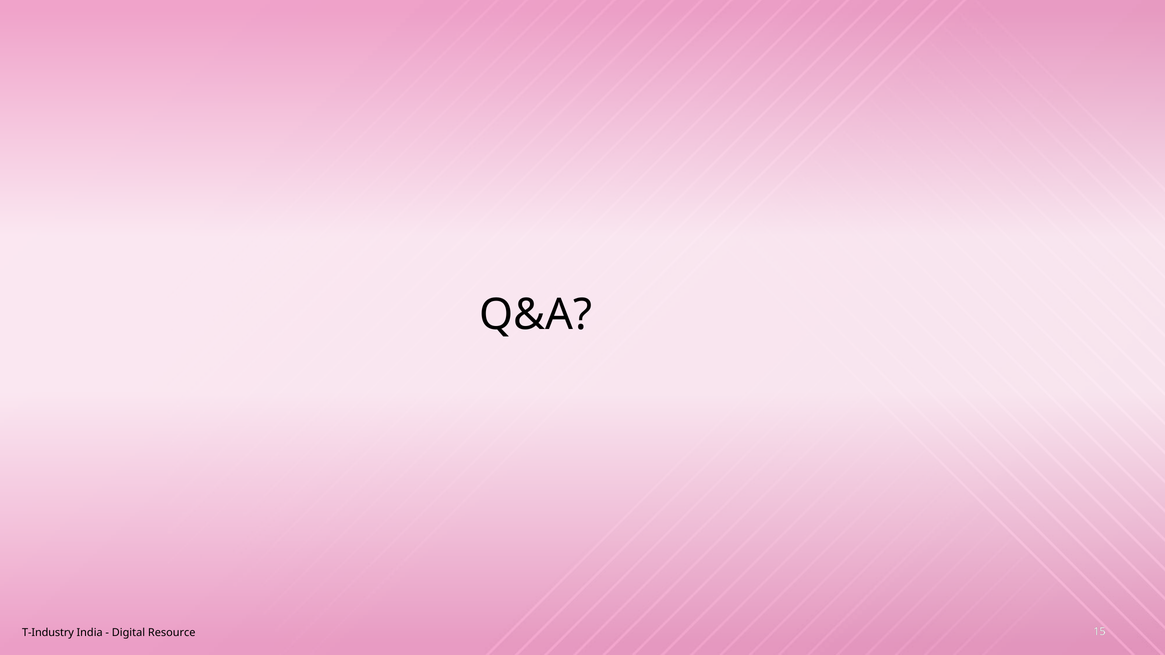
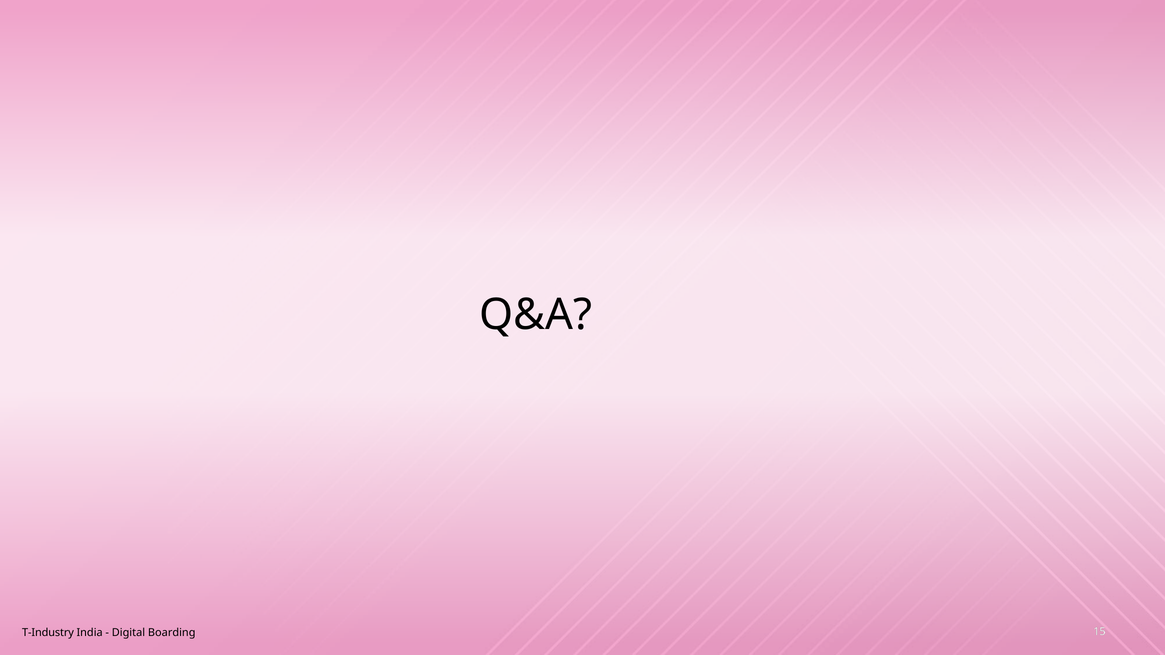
Resource: Resource -> Boarding
